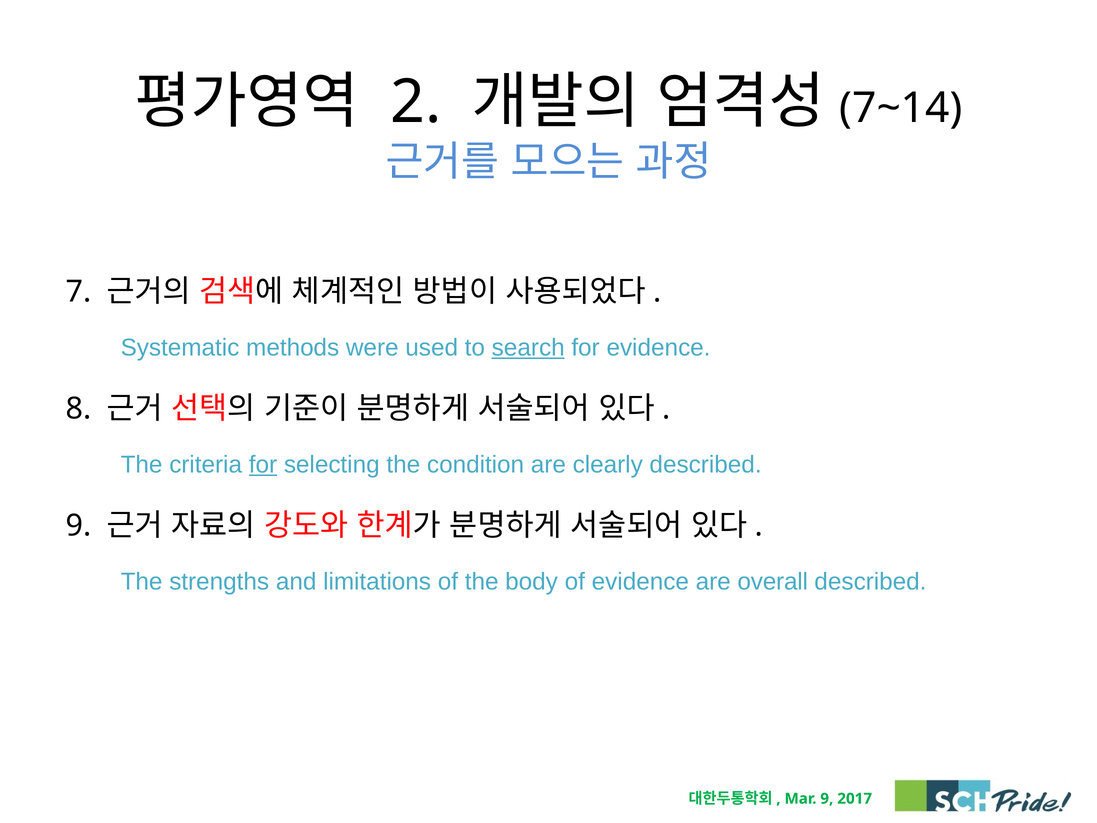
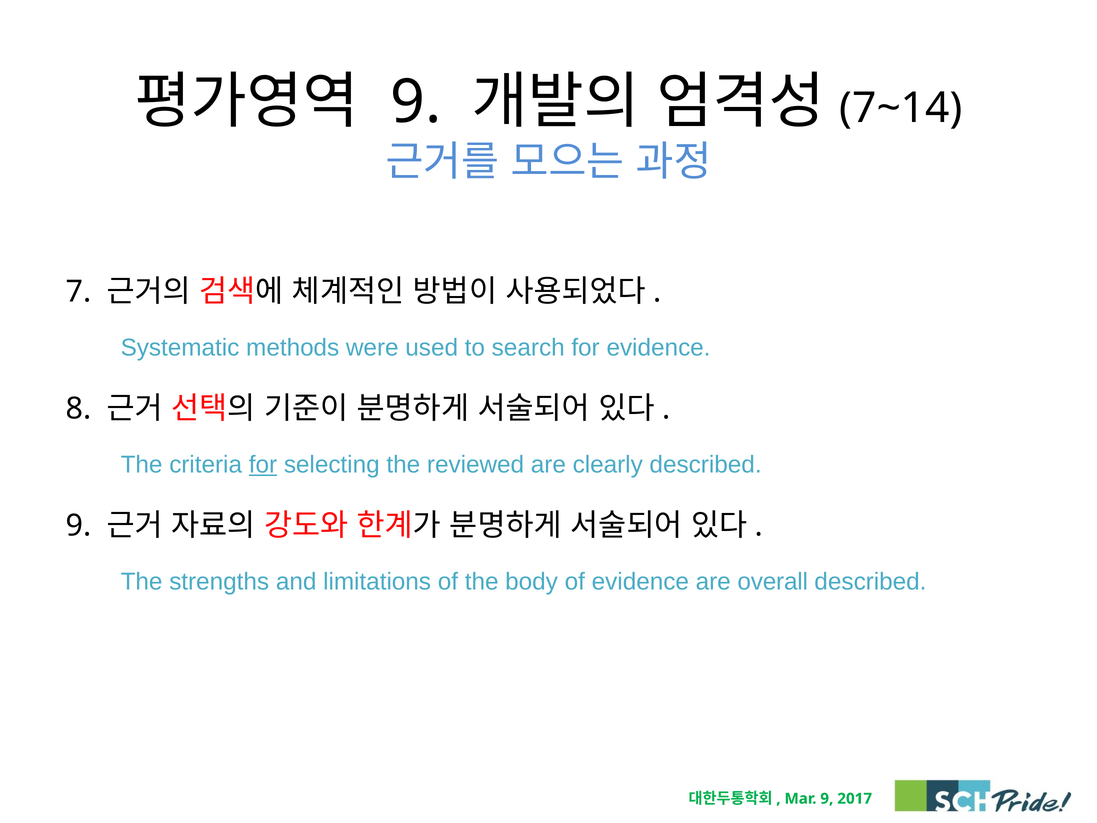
2 at (416, 102): 2 -> 9
search underline: present -> none
condition: condition -> reviewed
